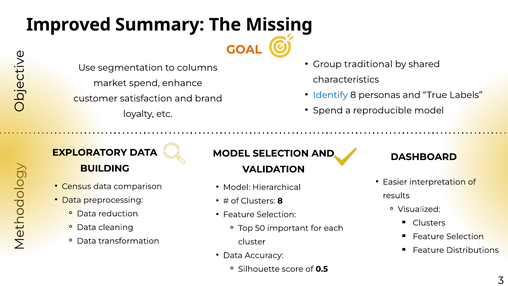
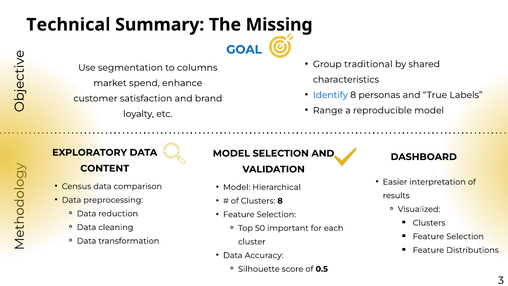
Improved: Improved -> Technical
GOAL colour: orange -> blue
Spend at (328, 110): Spend -> Range
BUILDING: BUILDING -> CONTENT
